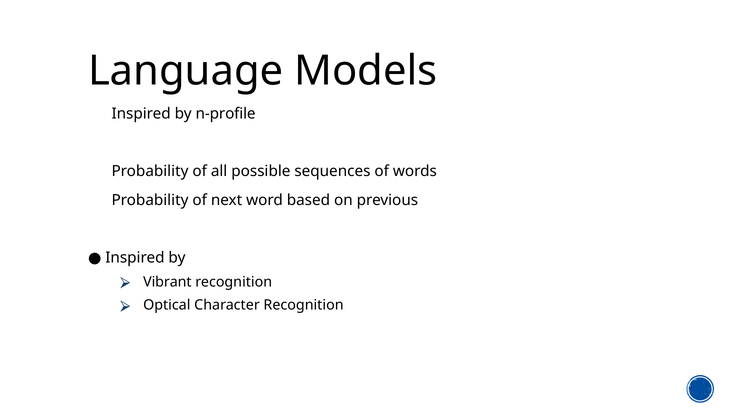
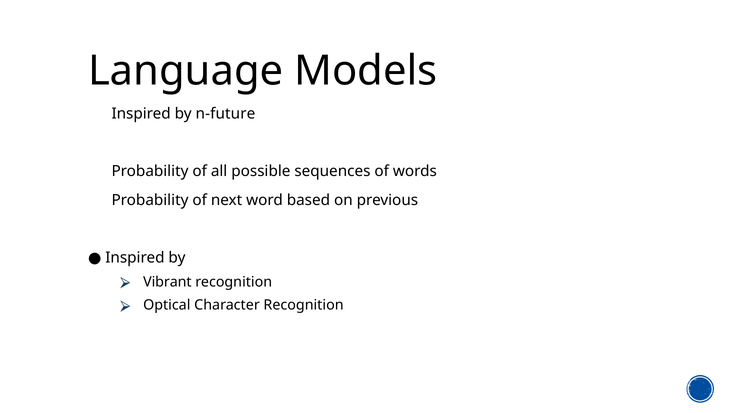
n-profile: n-profile -> n-future
